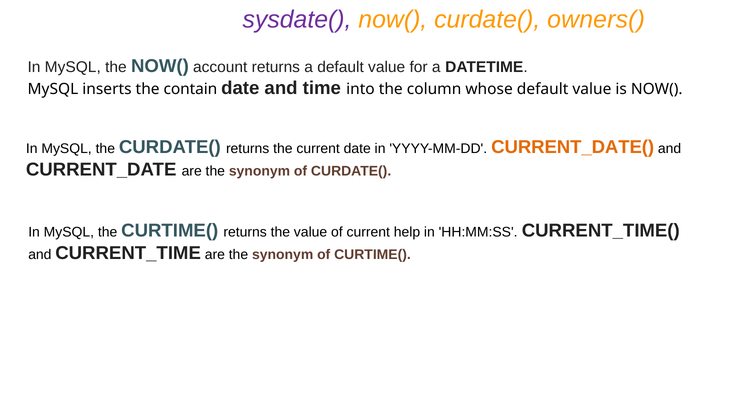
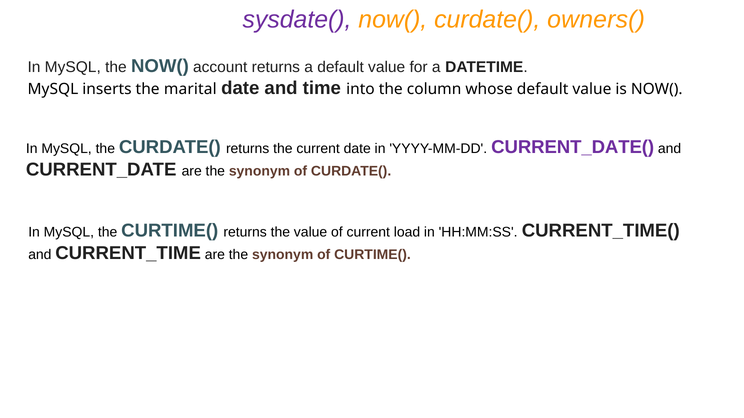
contain: contain -> marital
CURRENT_DATE( colour: orange -> purple
help: help -> load
